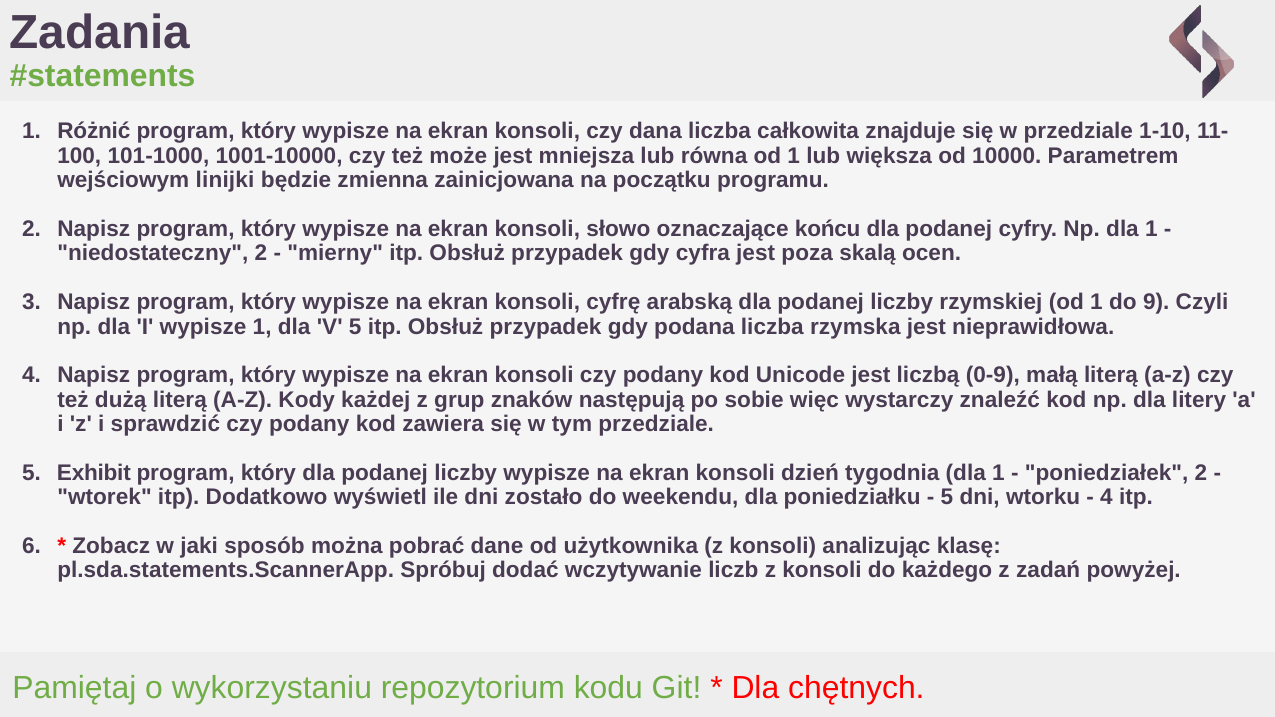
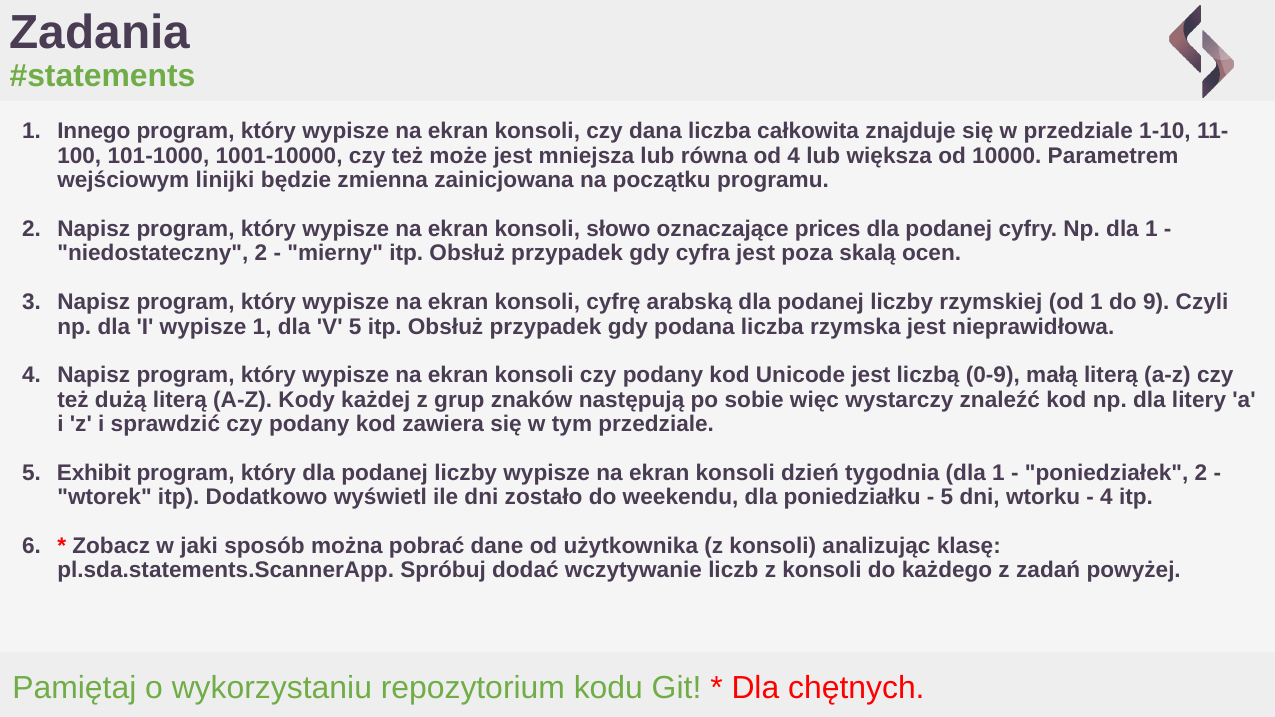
Różnić: Różnić -> Innego
równa od 1: 1 -> 4
końcu: końcu -> prices
